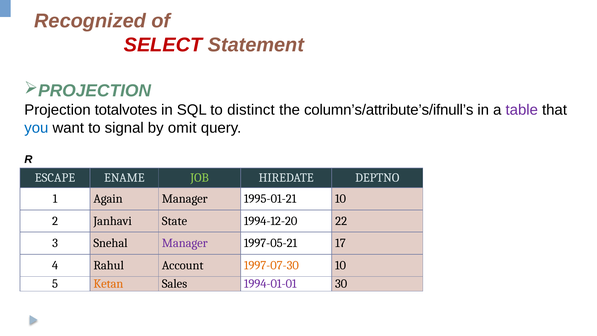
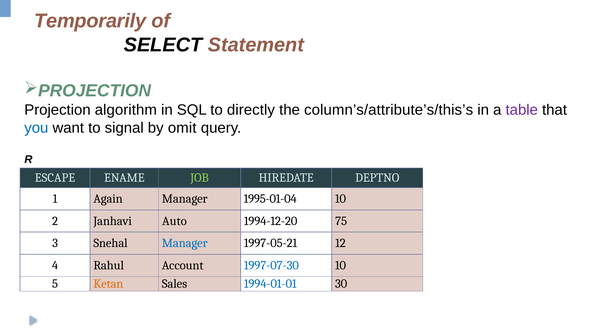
Recognized: Recognized -> Temporarily
SELECT colour: red -> black
totalvotes: totalvotes -> algorithm
distinct: distinct -> directly
column’s/attribute’s/ifnull’s: column’s/attribute’s/ifnull’s -> column’s/attribute’s/this’s
1995-01-21: 1995-01-21 -> 1995-01-04
State: State -> Auto
22: 22 -> 75
Manager at (185, 243) colour: purple -> blue
17: 17 -> 12
1997-07-30 colour: orange -> blue
1994-01-01 colour: purple -> blue
